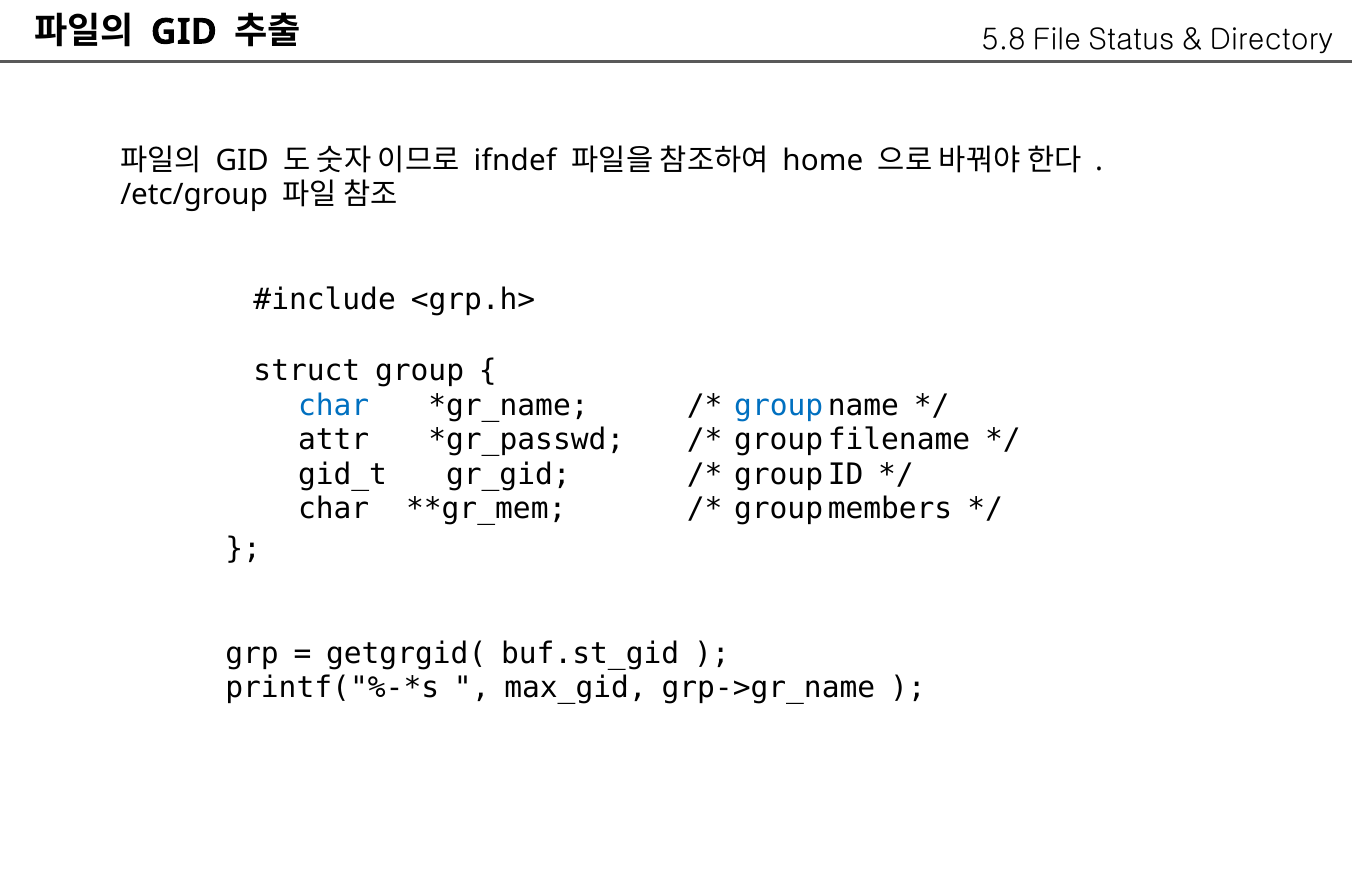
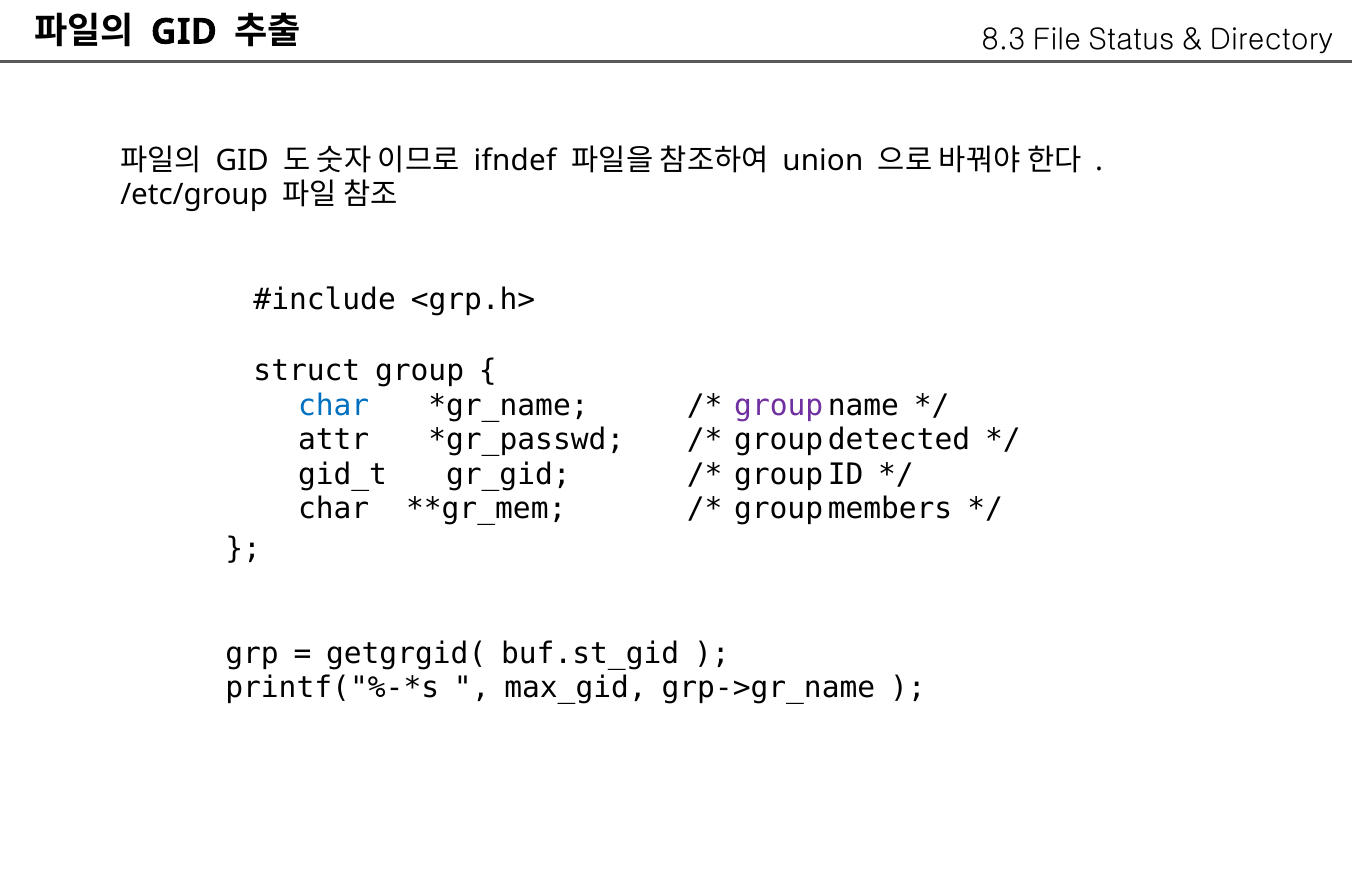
5.8: 5.8 -> 8.3
home: home -> union
group at (779, 405) colour: blue -> purple
filename: filename -> detected
